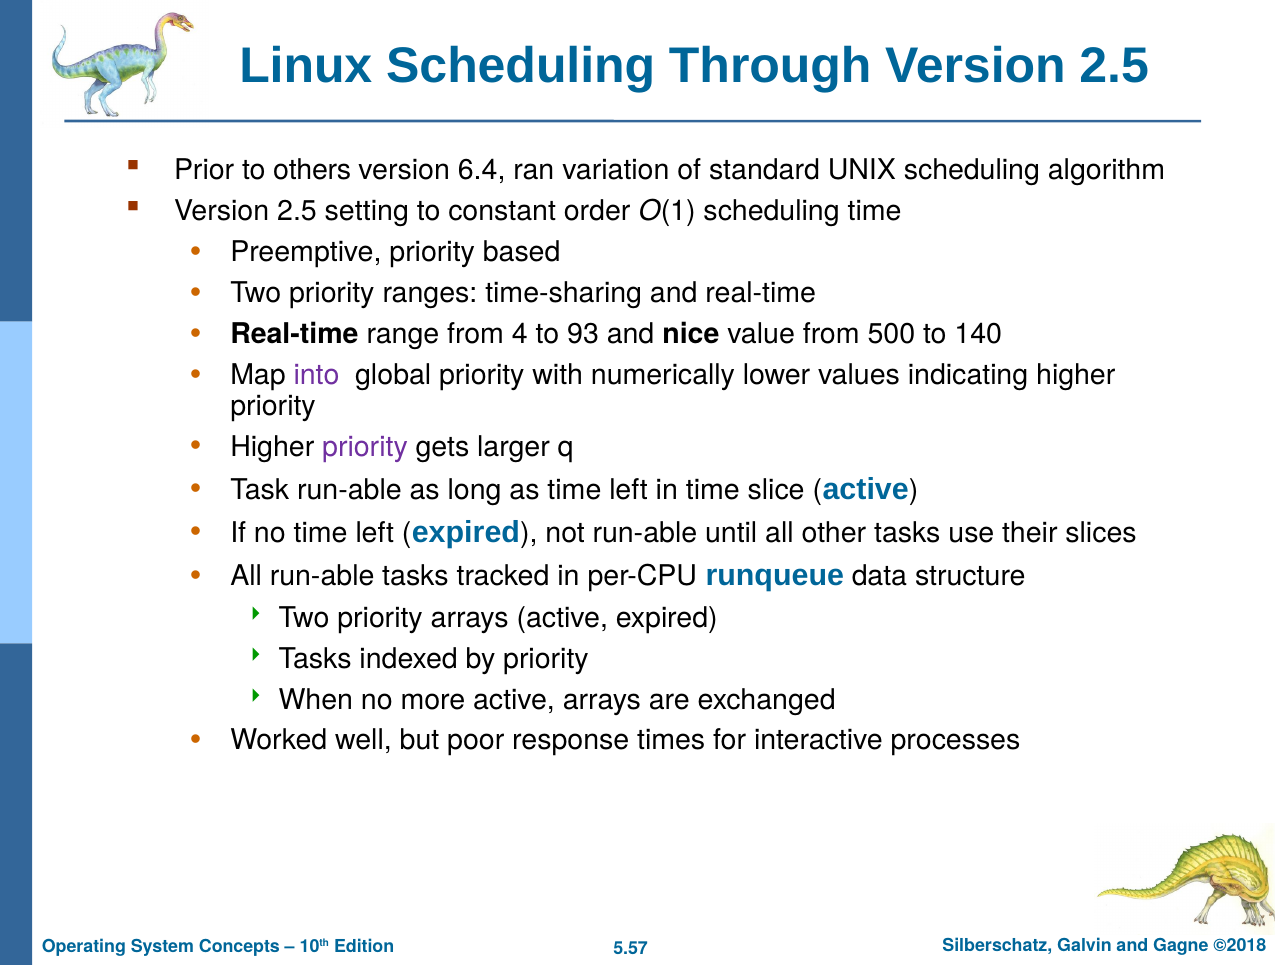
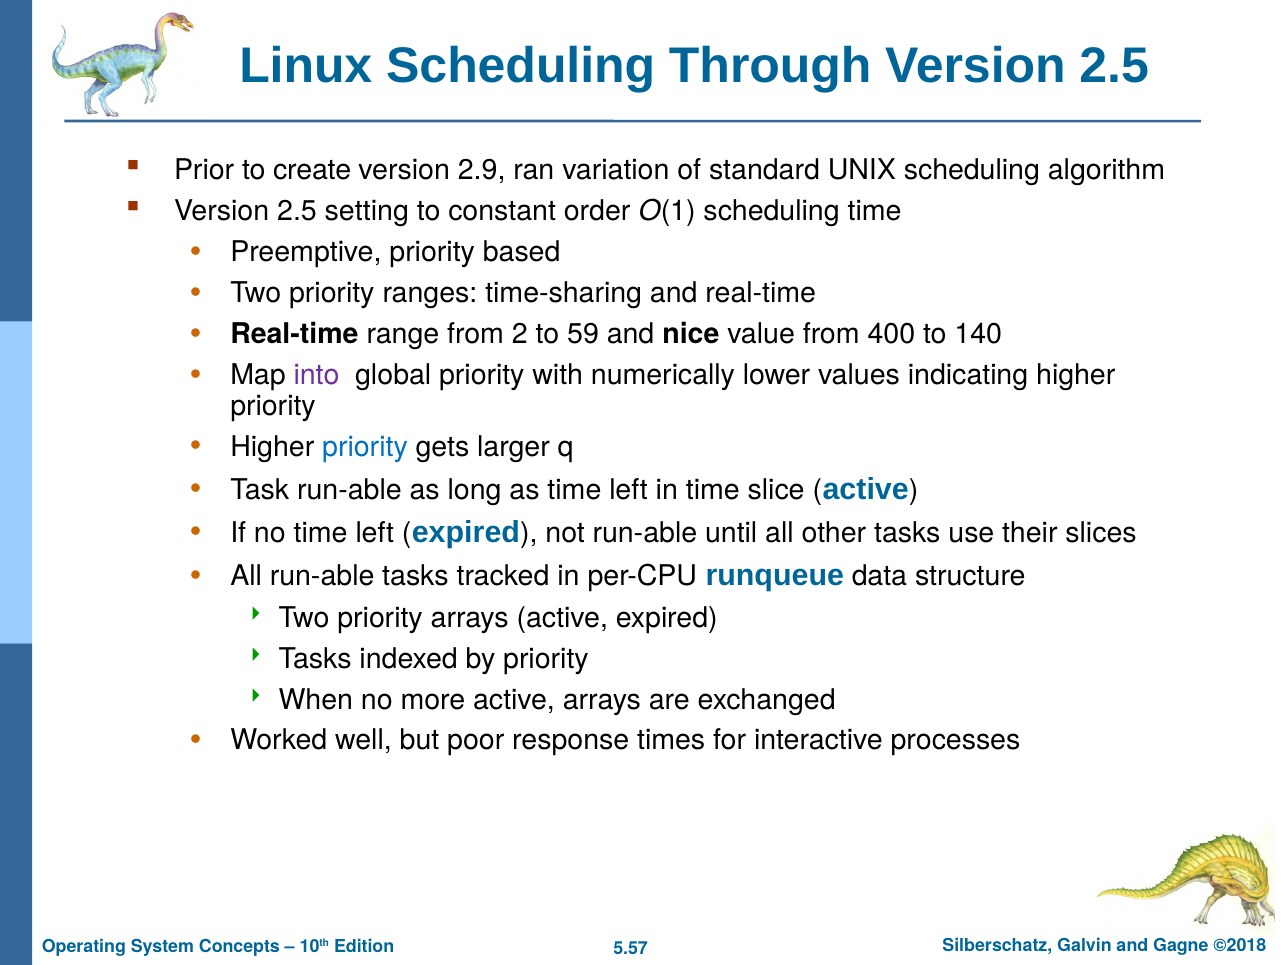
others: others -> create
6.4: 6.4 -> 2.9
4: 4 -> 2
93: 93 -> 59
500: 500 -> 400
priority at (365, 447) colour: purple -> blue
